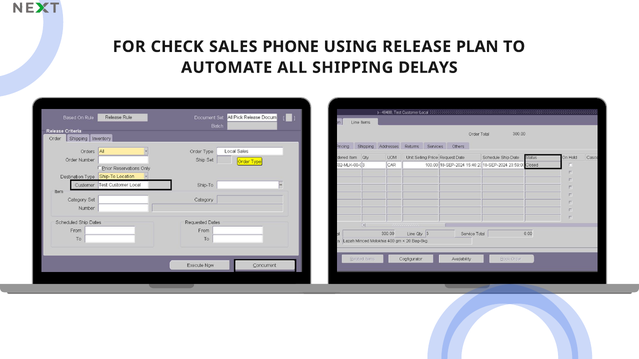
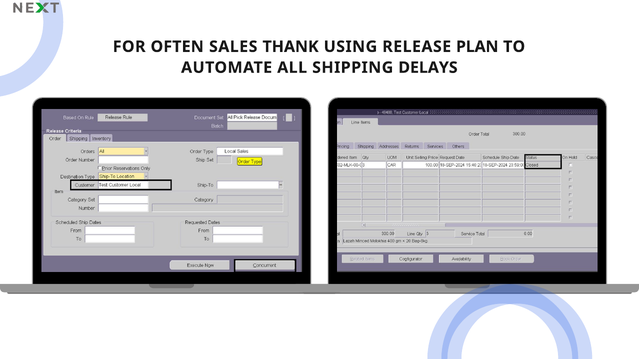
CHECK: CHECK -> OFTEN
PHONE: PHONE -> THANK
